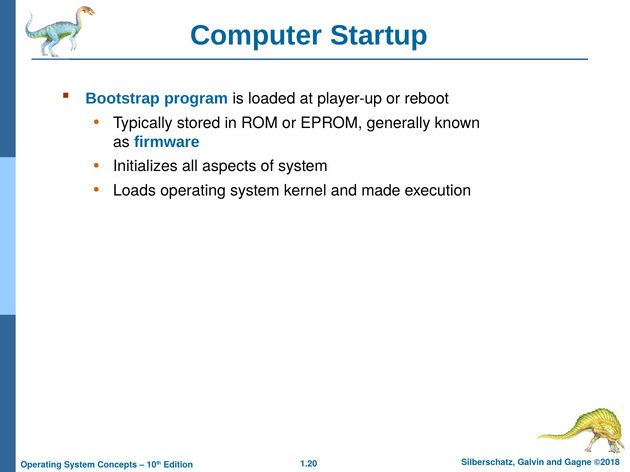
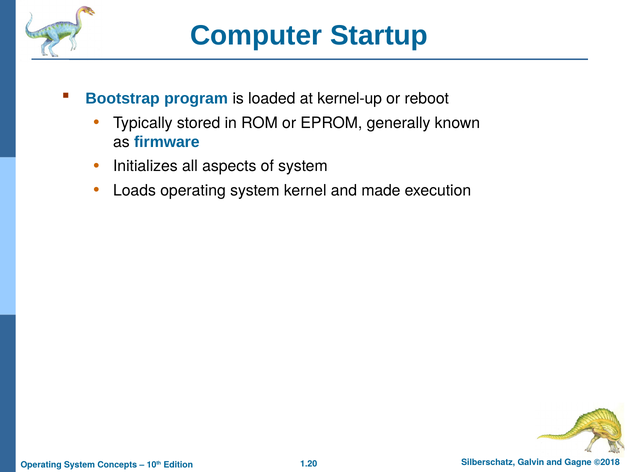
player-up: player-up -> kernel-up
